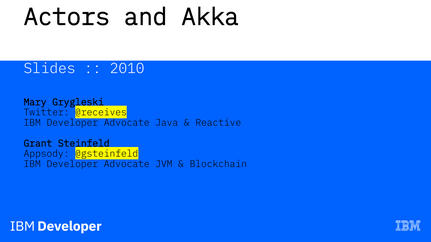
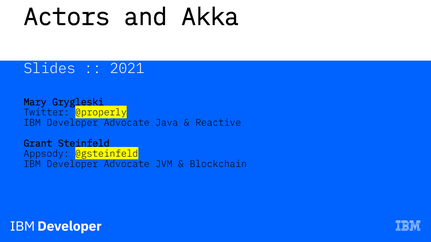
2010: 2010 -> 2021
@receives: @receives -> @properly
